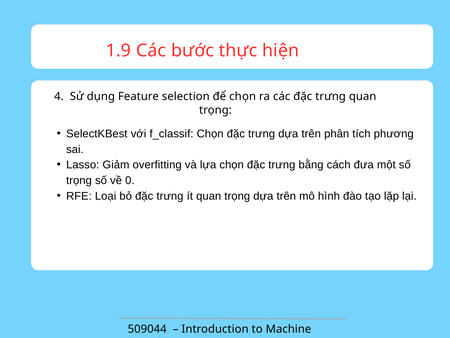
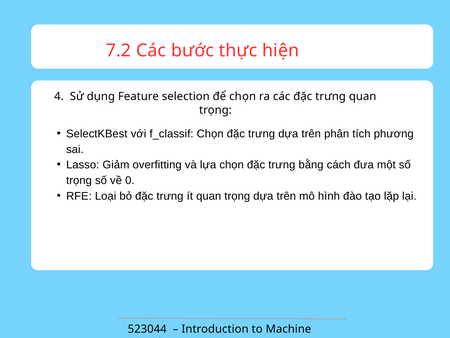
1.9: 1.9 -> 7.2
509044: 509044 -> 523044
